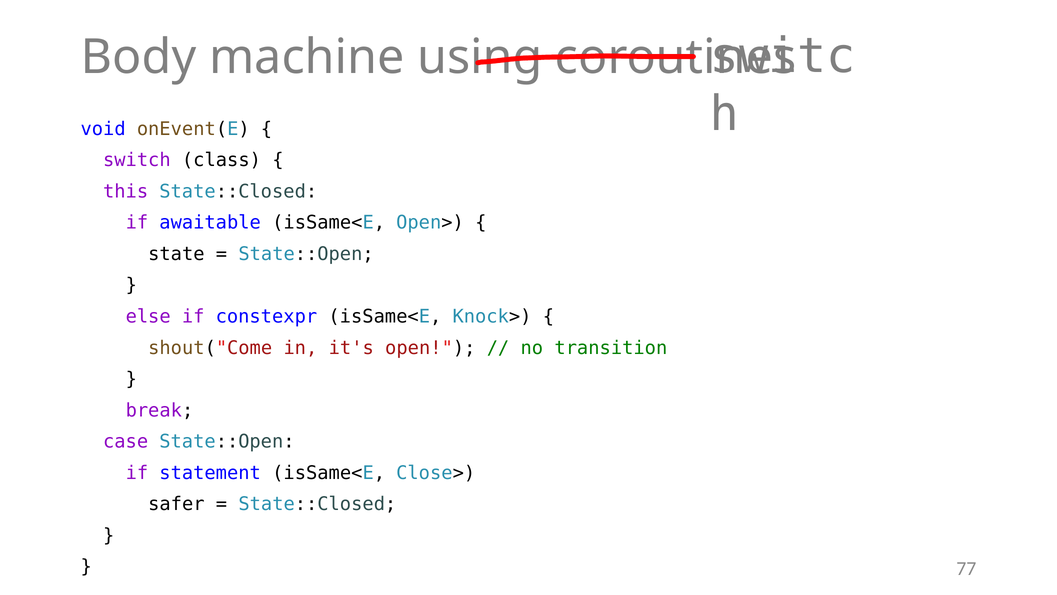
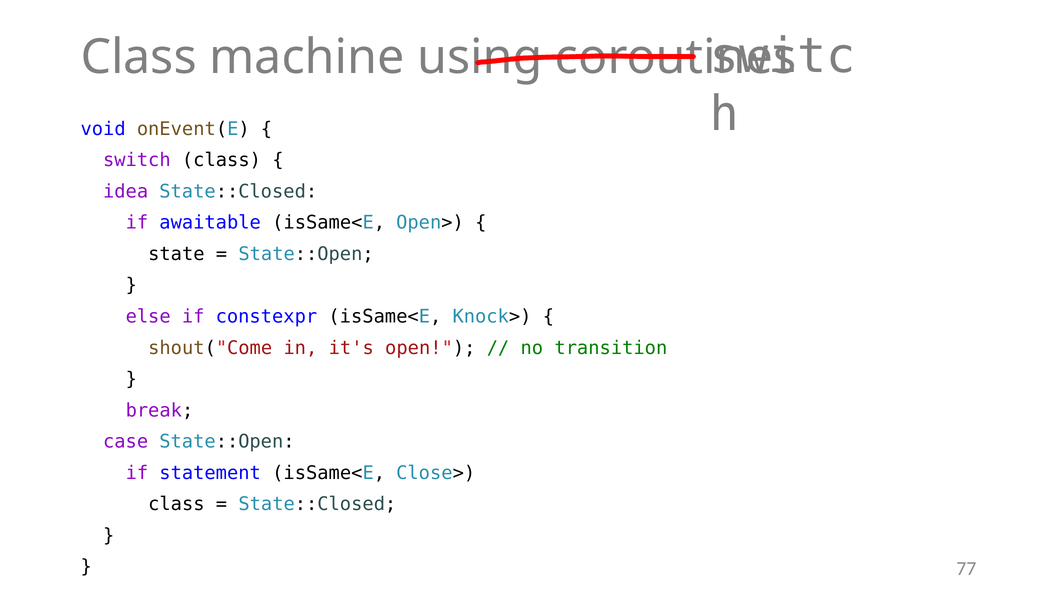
Body at (139, 57): Body -> Class
this: this -> idea
safer at (176, 504): safer -> class
